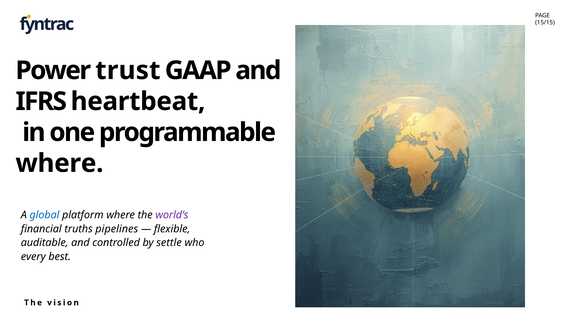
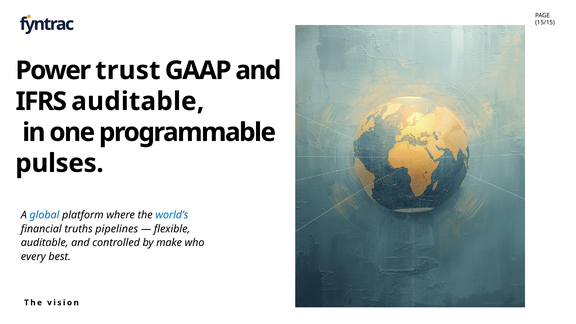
IFRS heartbeat: heartbeat -> auditable
where at (59, 163): where -> pulses
world’s colour: purple -> blue
settle: settle -> make
